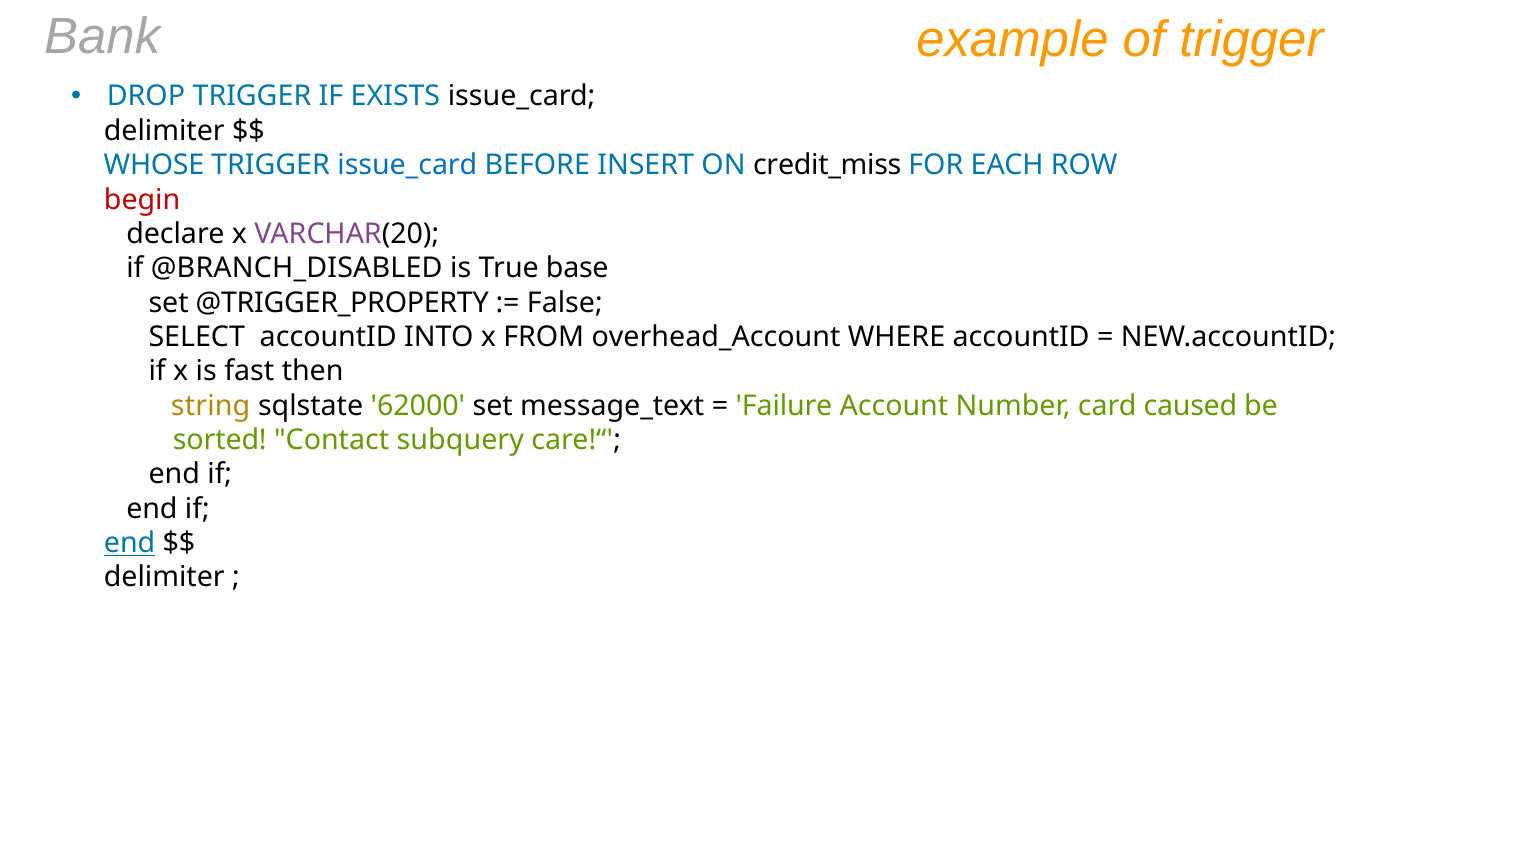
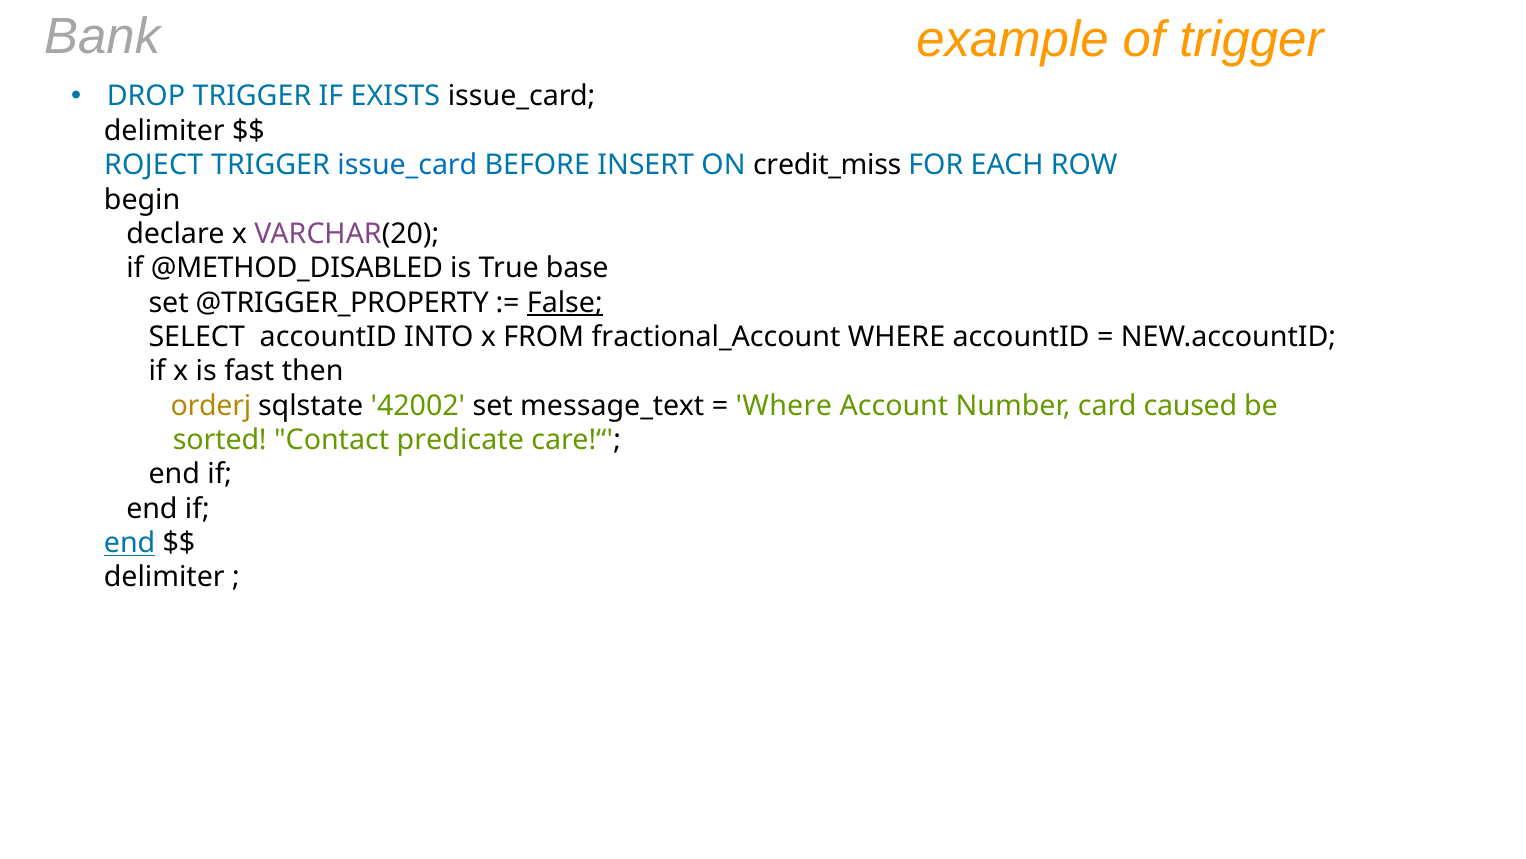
WHOSE: WHOSE -> ROJECT
begin colour: red -> black
@BRANCH_DISABLED: @BRANCH_DISABLED -> @METHOD_DISABLED
False underline: none -> present
overhead_Account: overhead_Account -> fractional_Account
string: string -> orderj
62000: 62000 -> 42002
Failure at (784, 405): Failure -> Where
subquery: subquery -> predicate
